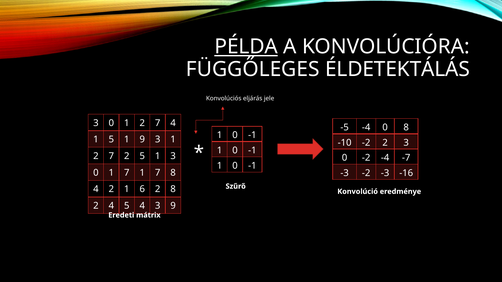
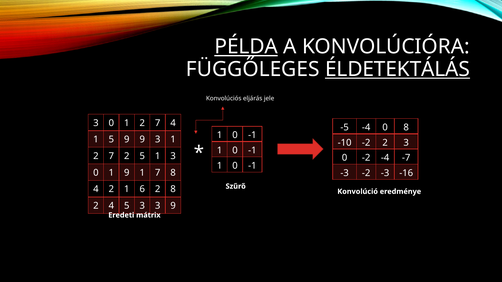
ÉLDETEKTÁLÁS underline: none -> present
1 5 1: 1 -> 9
0 1 7: 7 -> 9
5 4: 4 -> 3
